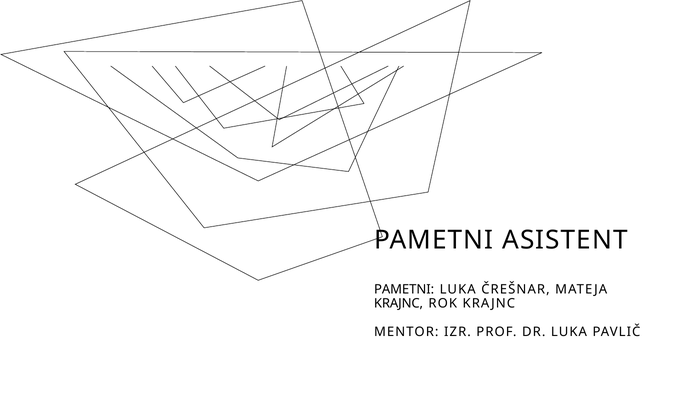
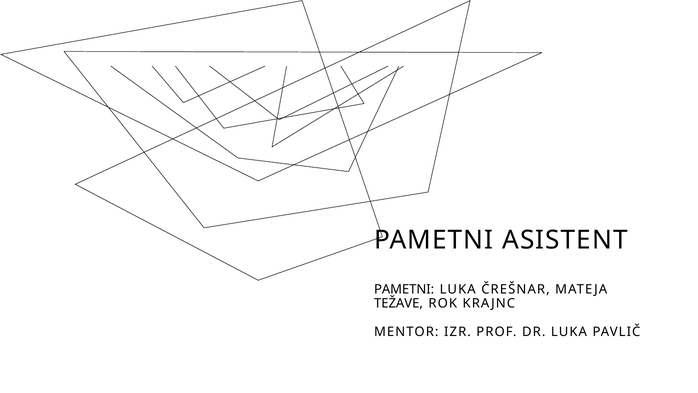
KRAJNC at (399, 303): KRAJNC -> TEŽAVE
